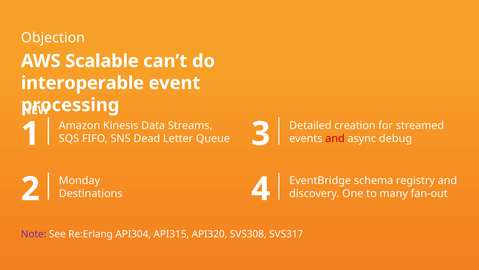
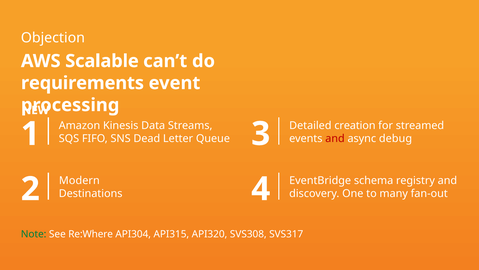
interoperable: interoperable -> requirements
Monday: Monday -> Modern
Note colour: purple -> green
Re:Erlang: Re:Erlang -> Re:Where
